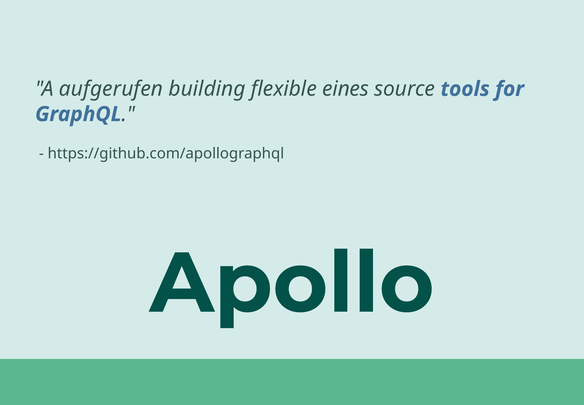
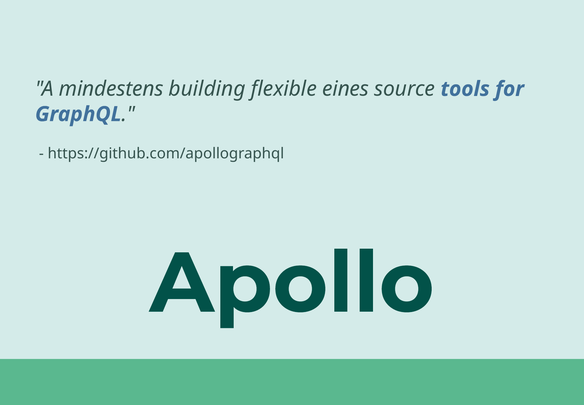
aufgerufen: aufgerufen -> mindestens
